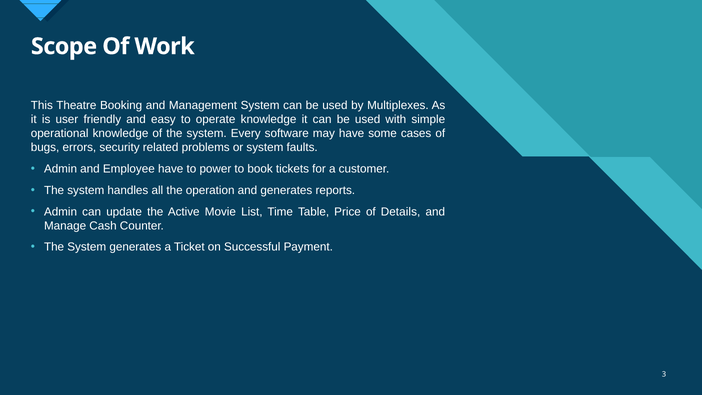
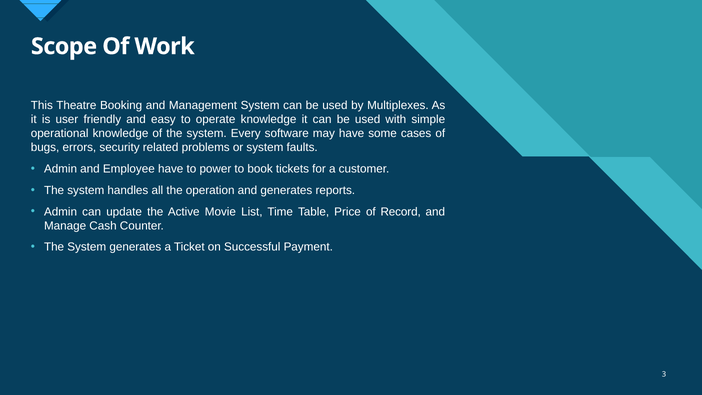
Details: Details -> Record
